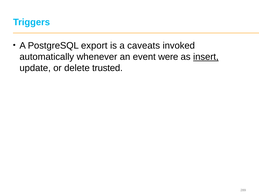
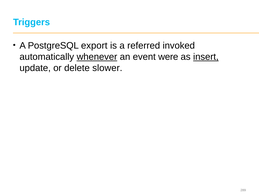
caveats: caveats -> referred
whenever underline: none -> present
trusted: trusted -> slower
